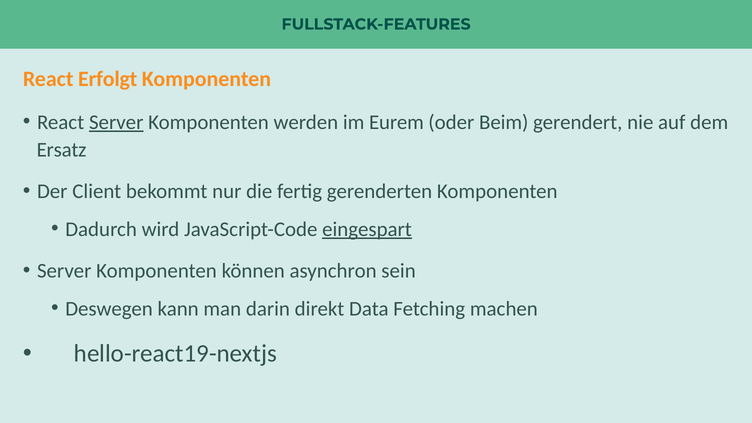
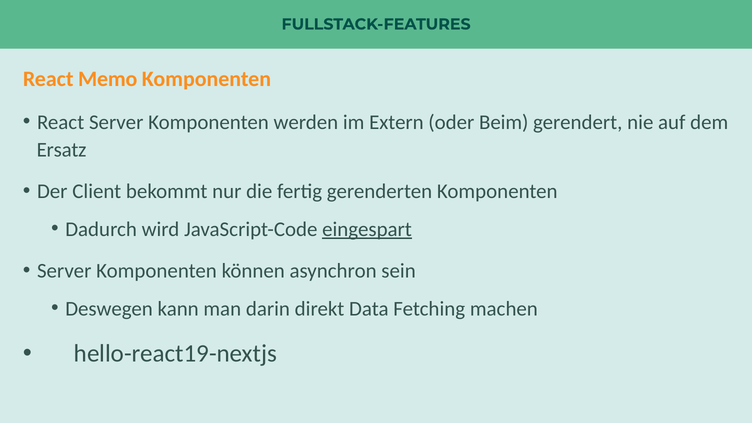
Erfolgt: Erfolgt -> Memo
Server at (116, 122) underline: present -> none
Eurem: Eurem -> Extern
